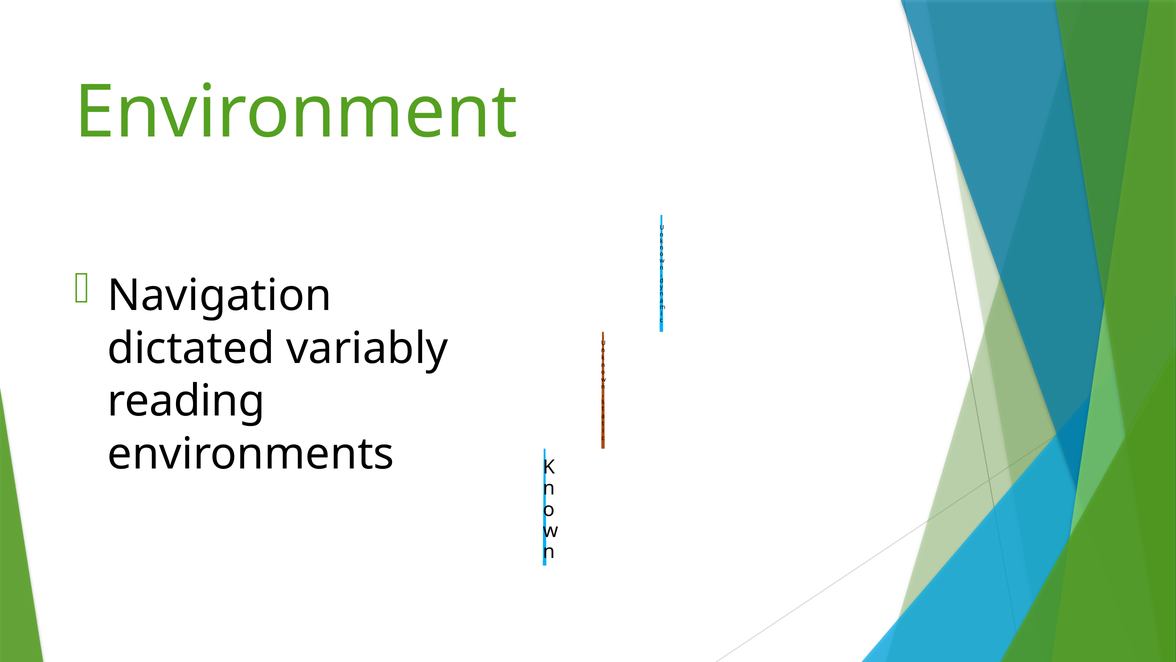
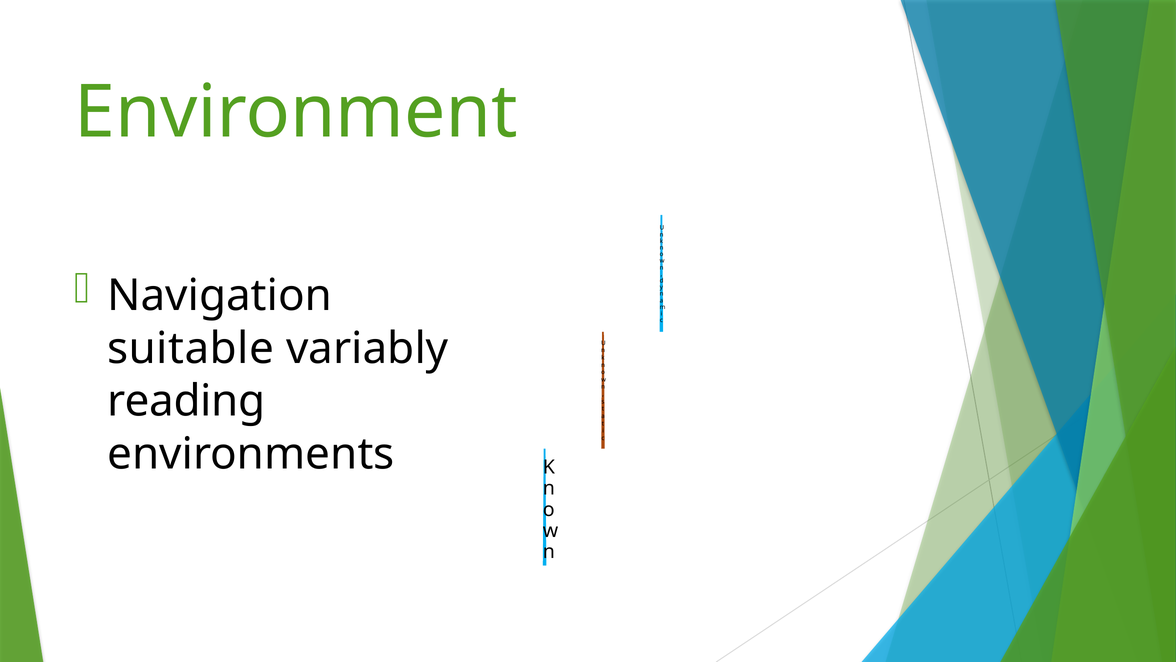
dictated: dictated -> suitable
